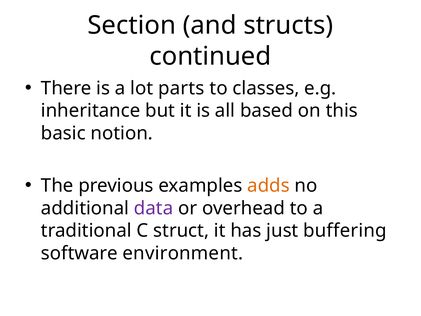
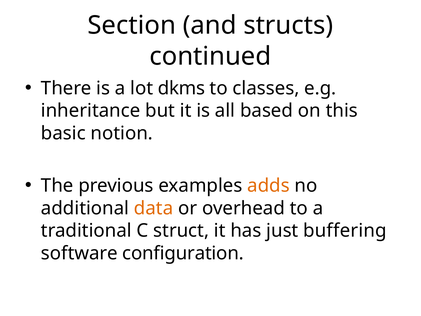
parts: parts -> dkms
data colour: purple -> orange
environment: environment -> configuration
